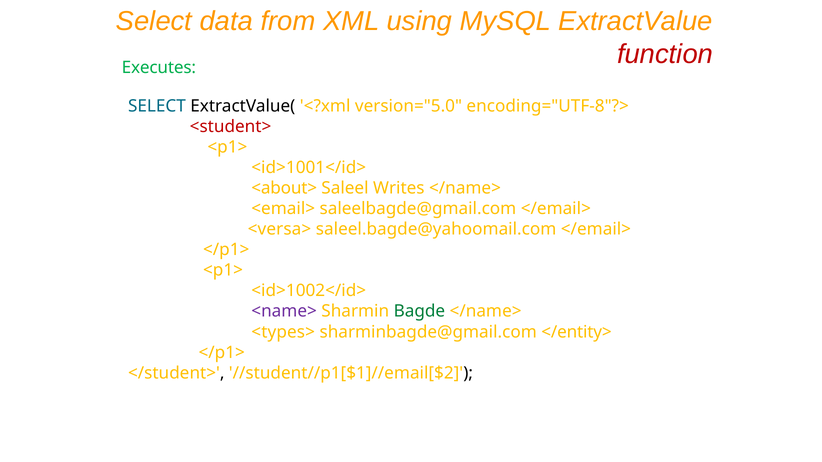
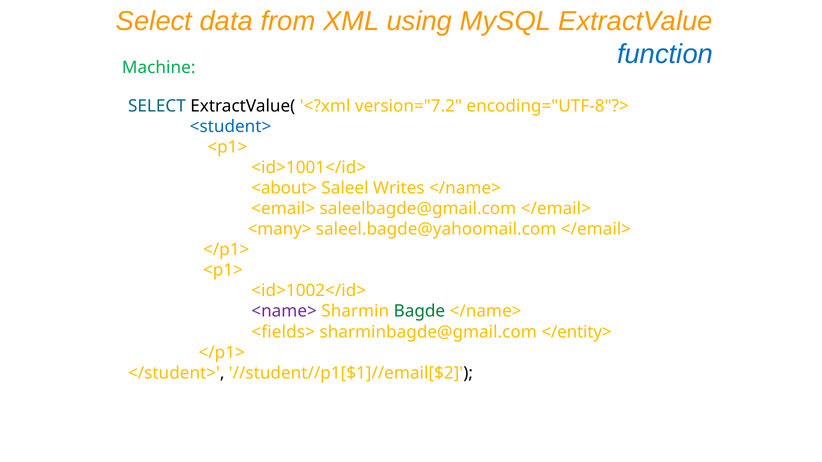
function colour: red -> blue
Executes: Executes -> Machine
version="5.0: version="5.0 -> version="7.2
<student> colour: red -> blue
<versa>: <versa> -> <many>
<types>: <types> -> <fields>
